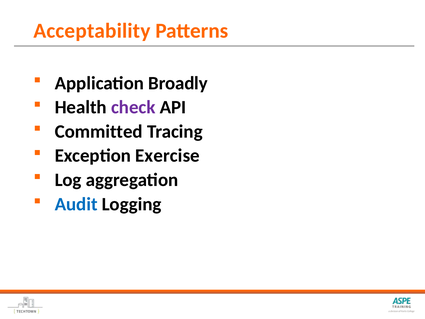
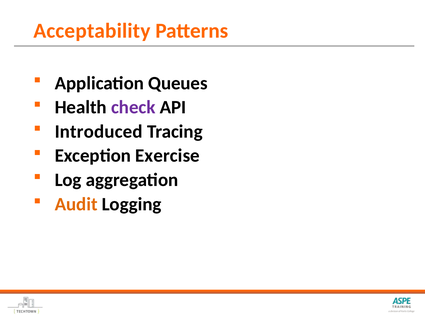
Broadly: Broadly -> Queues
Committed: Committed -> Introduced
Audit colour: blue -> orange
